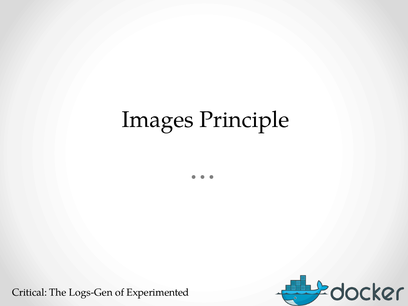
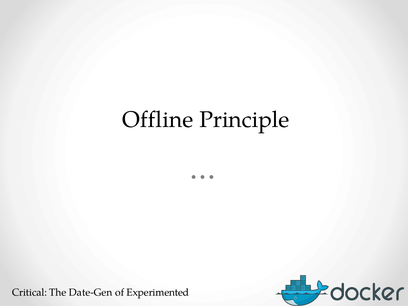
Images: Images -> Offline
Logs-Gen: Logs-Gen -> Date-Gen
